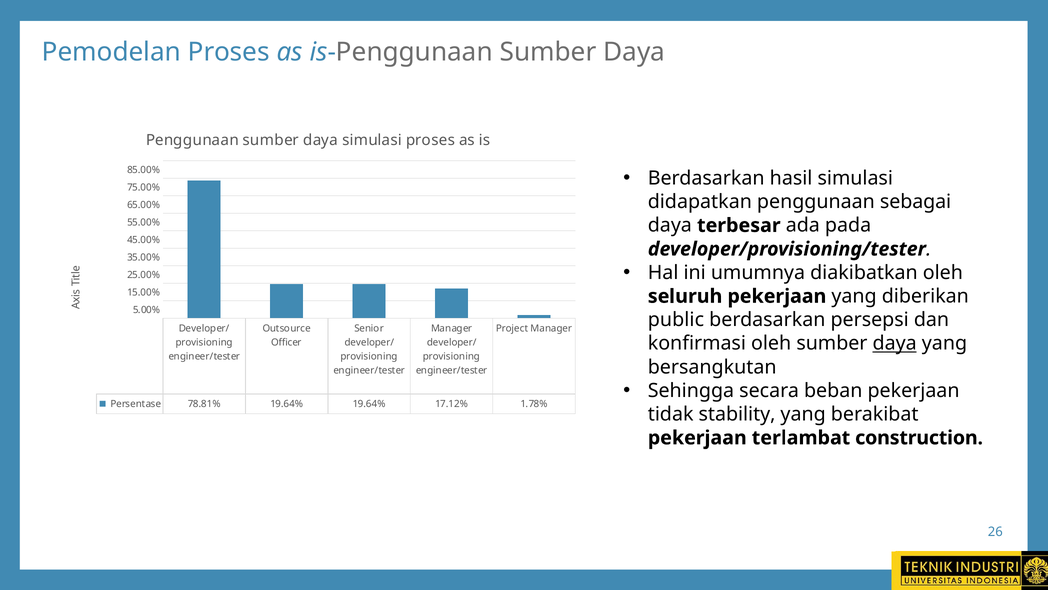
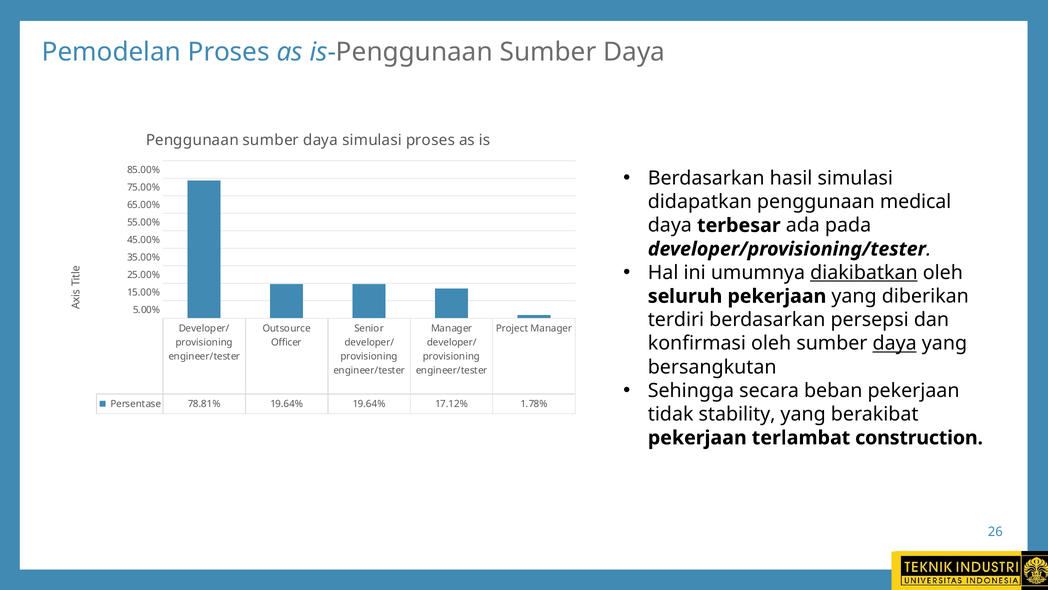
sebagai: sebagai -> medical
diakibatkan underline: none -> present
public: public -> terdiri
